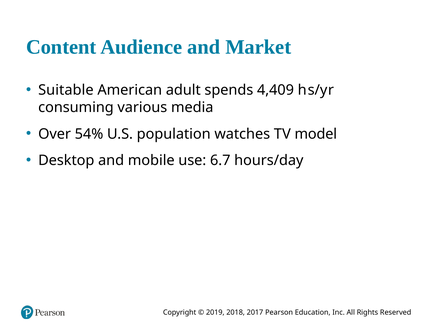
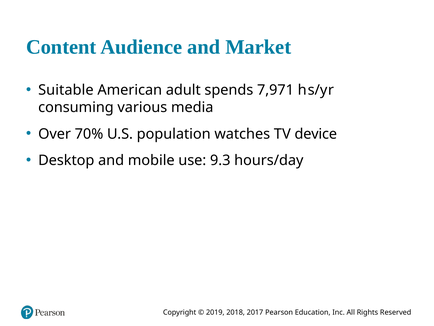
4,409: 4,409 -> 7,971
54%: 54% -> 70%
model: model -> device
6.7: 6.7 -> 9.3
